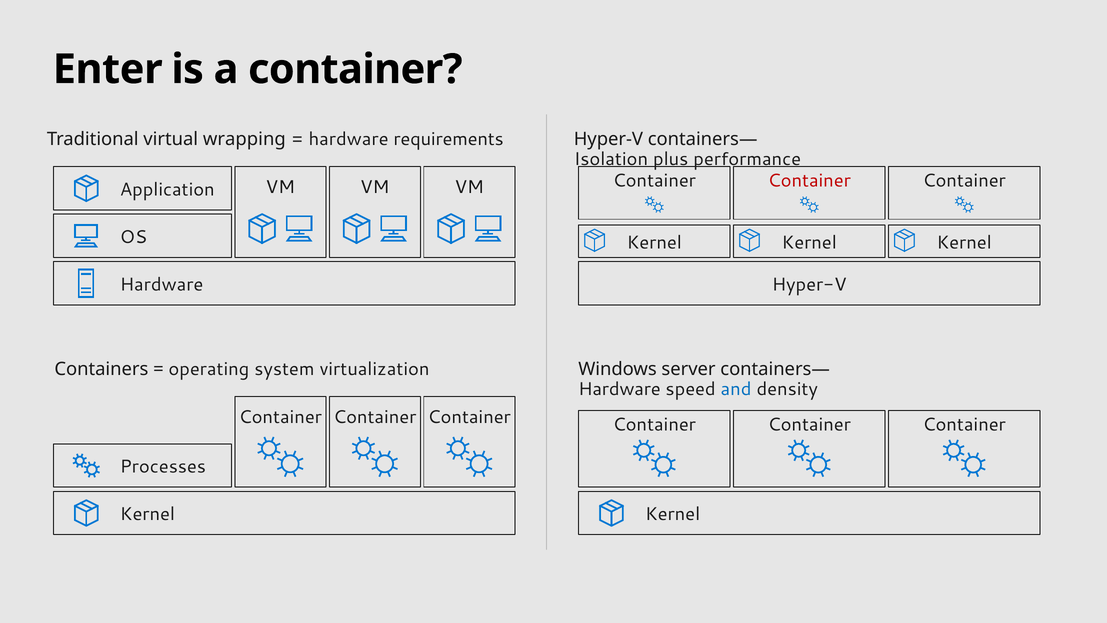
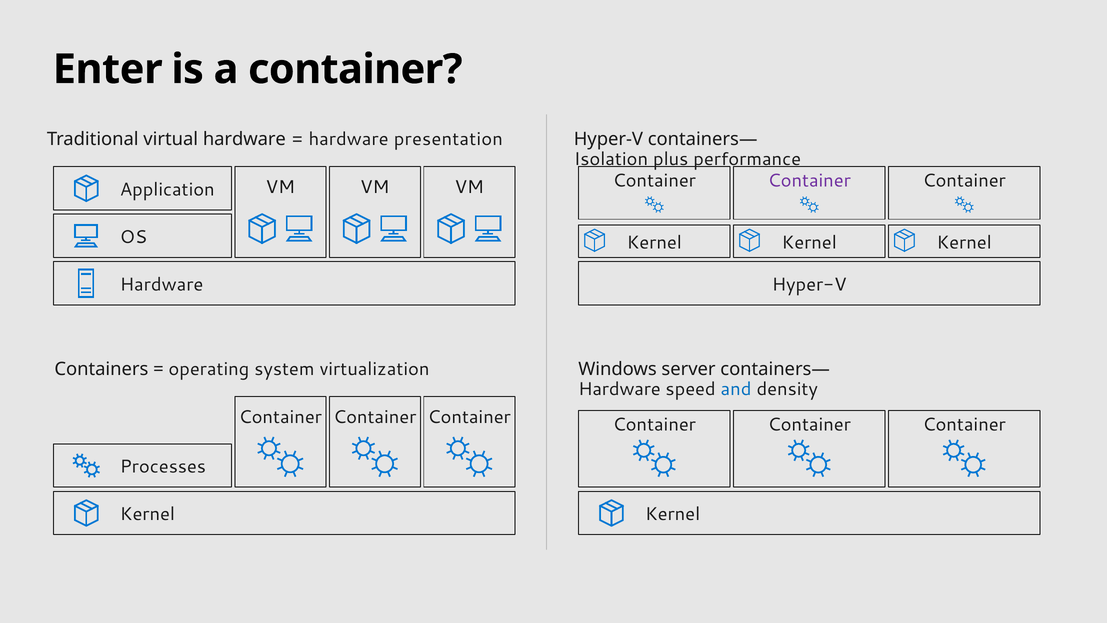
virtual wrapping: wrapping -> hardware
requirements: requirements -> presentation
Container at (809, 181) colour: red -> purple
